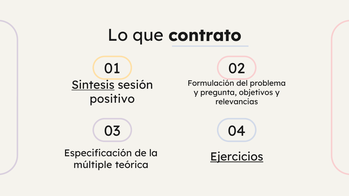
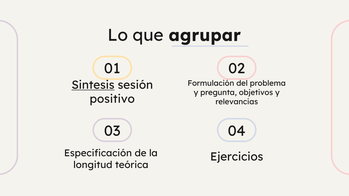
contrato: contrato -> agrupar
Ejercicios underline: present -> none
múltiple: múltiple -> longitud
